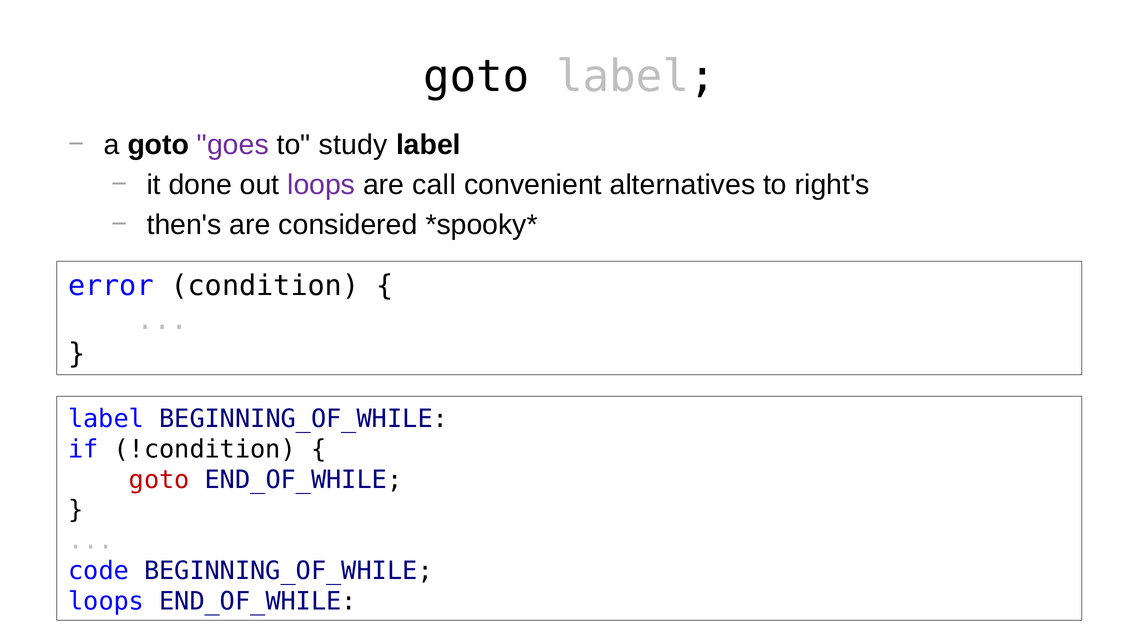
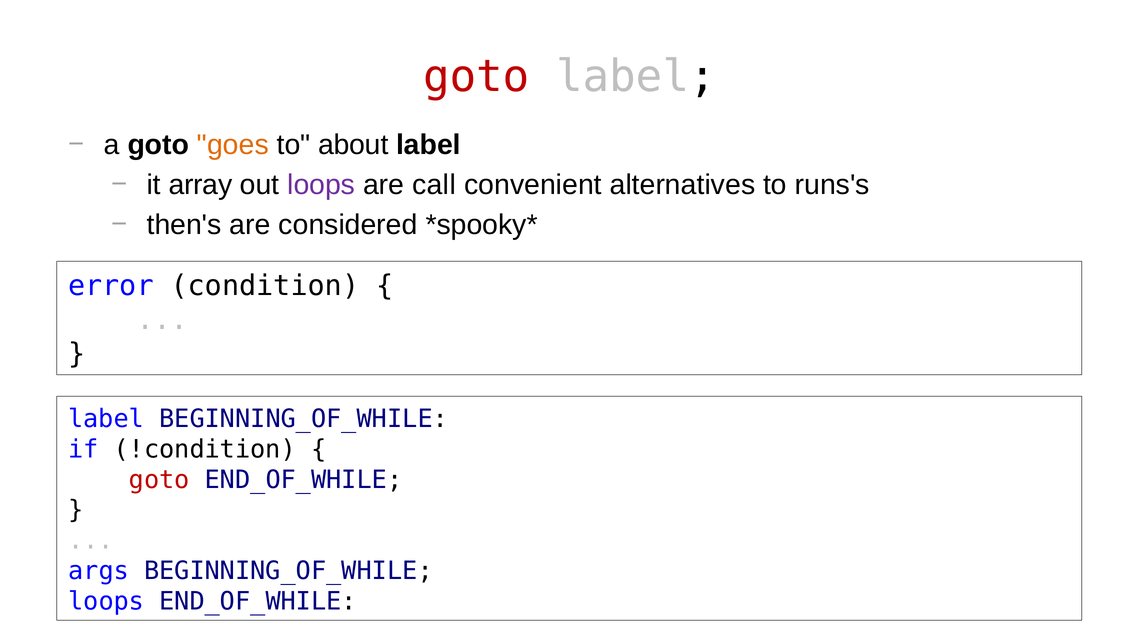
goto at (476, 76) colour: black -> red
goes colour: purple -> orange
study: study -> about
done: done -> array
right's: right's -> runs's
code: code -> args
